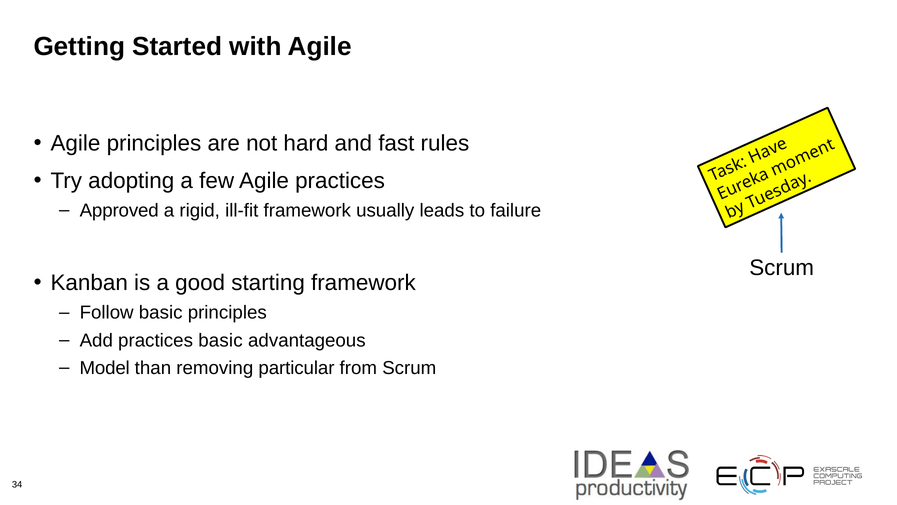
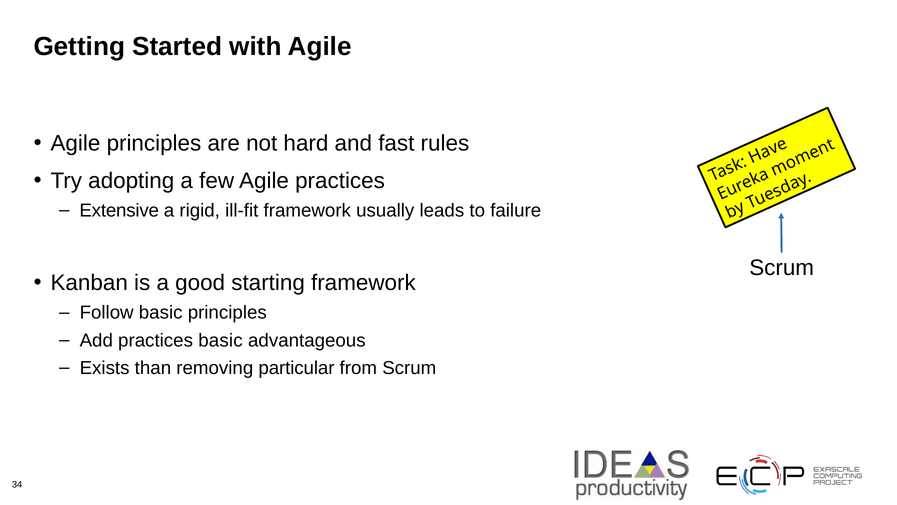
Approved: Approved -> Extensive
Model: Model -> Exists
